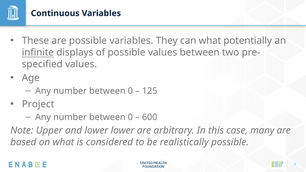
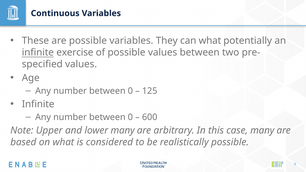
displays: displays -> exercise
Project at (38, 104): Project -> Infinite
lower lower: lower -> many
